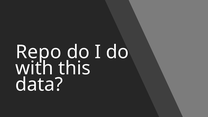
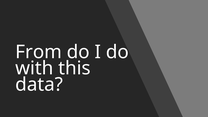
Repo: Repo -> From
